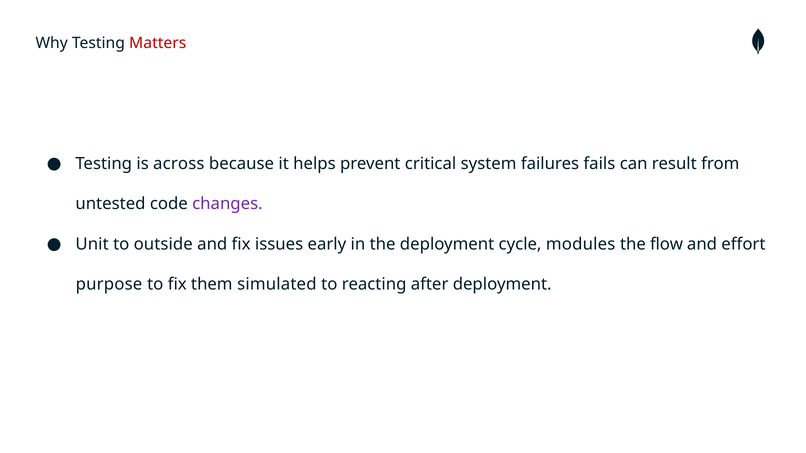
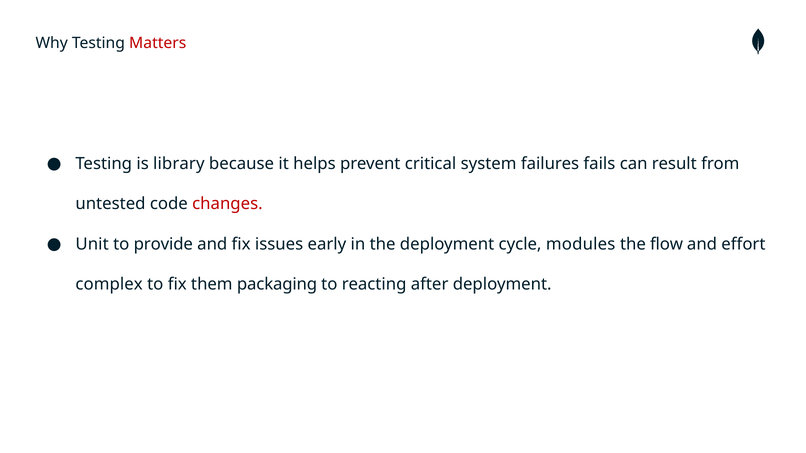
across: across -> library
changes colour: purple -> red
outside: outside -> provide
purpose: purpose -> complex
simulated: simulated -> packaging
